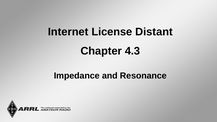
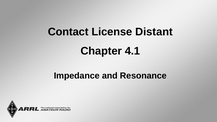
Internet: Internet -> Contact
4.3: 4.3 -> 4.1
